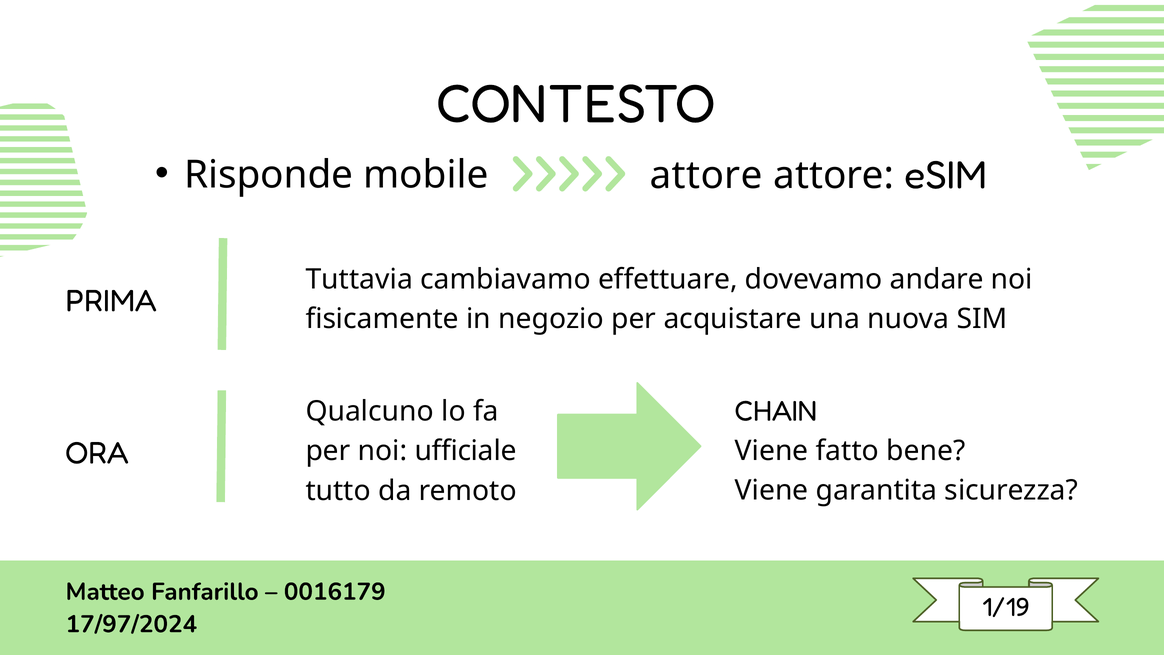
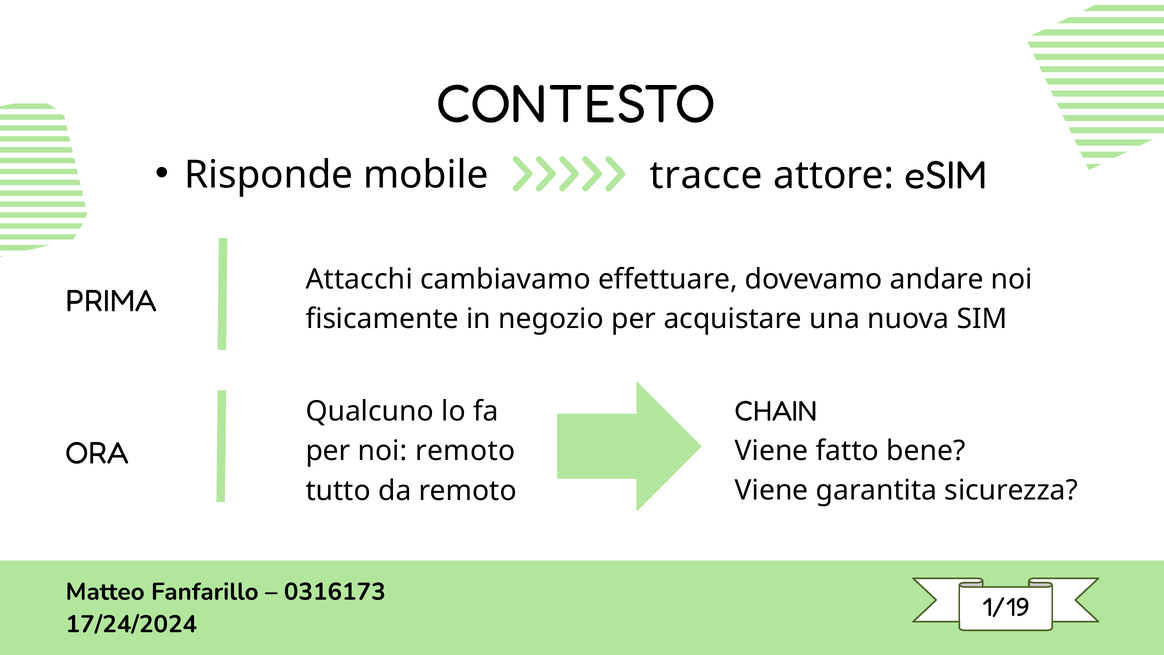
mobile attore: attore -> tracce
Tuttavia: Tuttavia -> Attacchi
noi ufficiale: ufficiale -> remoto
0016179: 0016179 -> 0316173
17/97/2024: 17/97/2024 -> 17/24/2024
